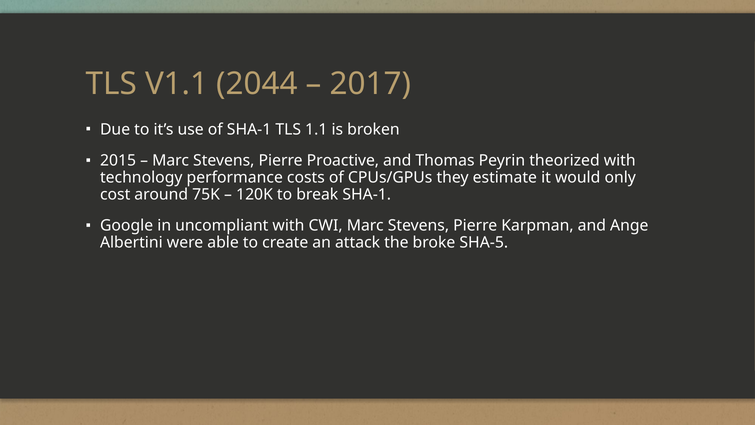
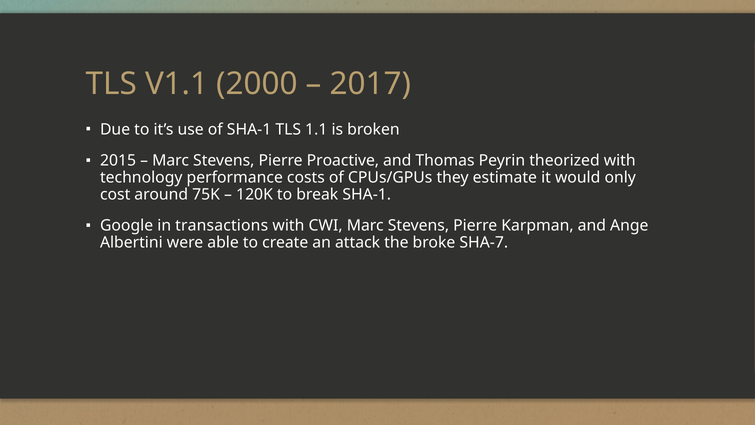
2044: 2044 -> 2000
uncompliant: uncompliant -> transactions
SHA-5: SHA-5 -> SHA-7
